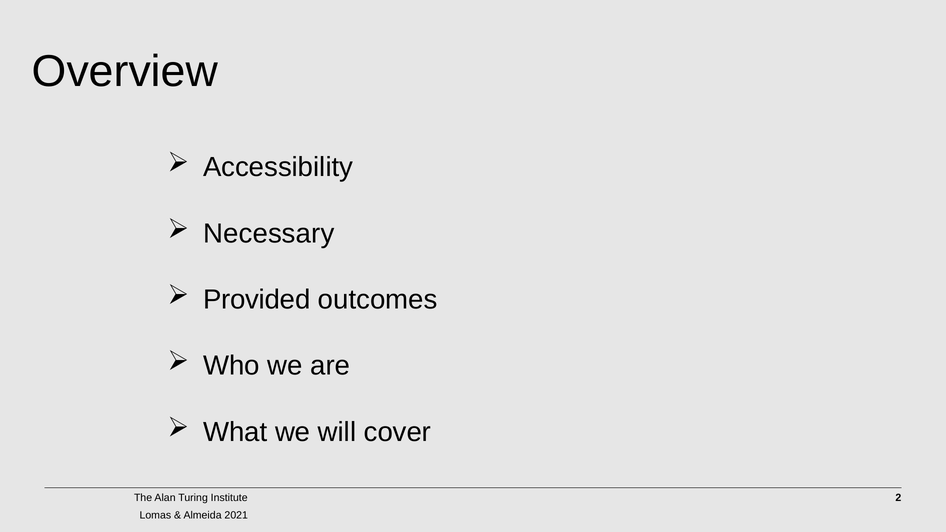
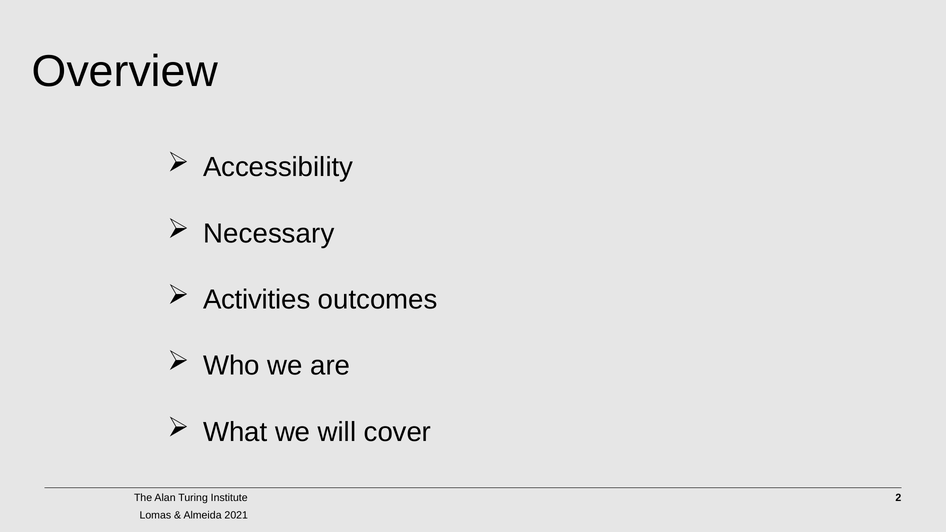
Provided: Provided -> Activities
